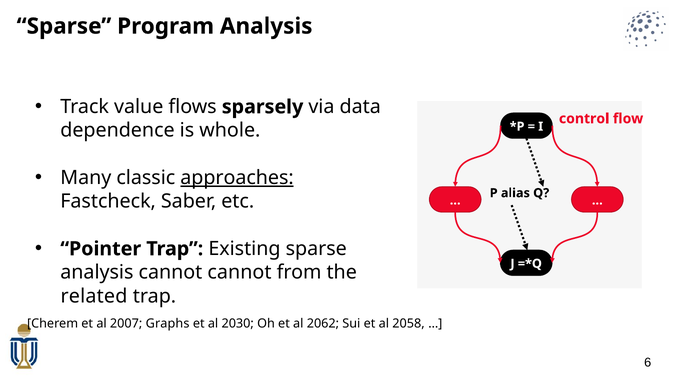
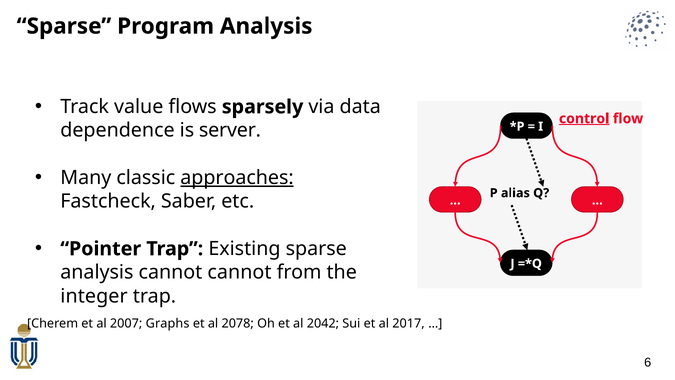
control underline: none -> present
whole: whole -> server
related: related -> integer
2030: 2030 -> 2078
2062: 2062 -> 2042
2058: 2058 -> 2017
